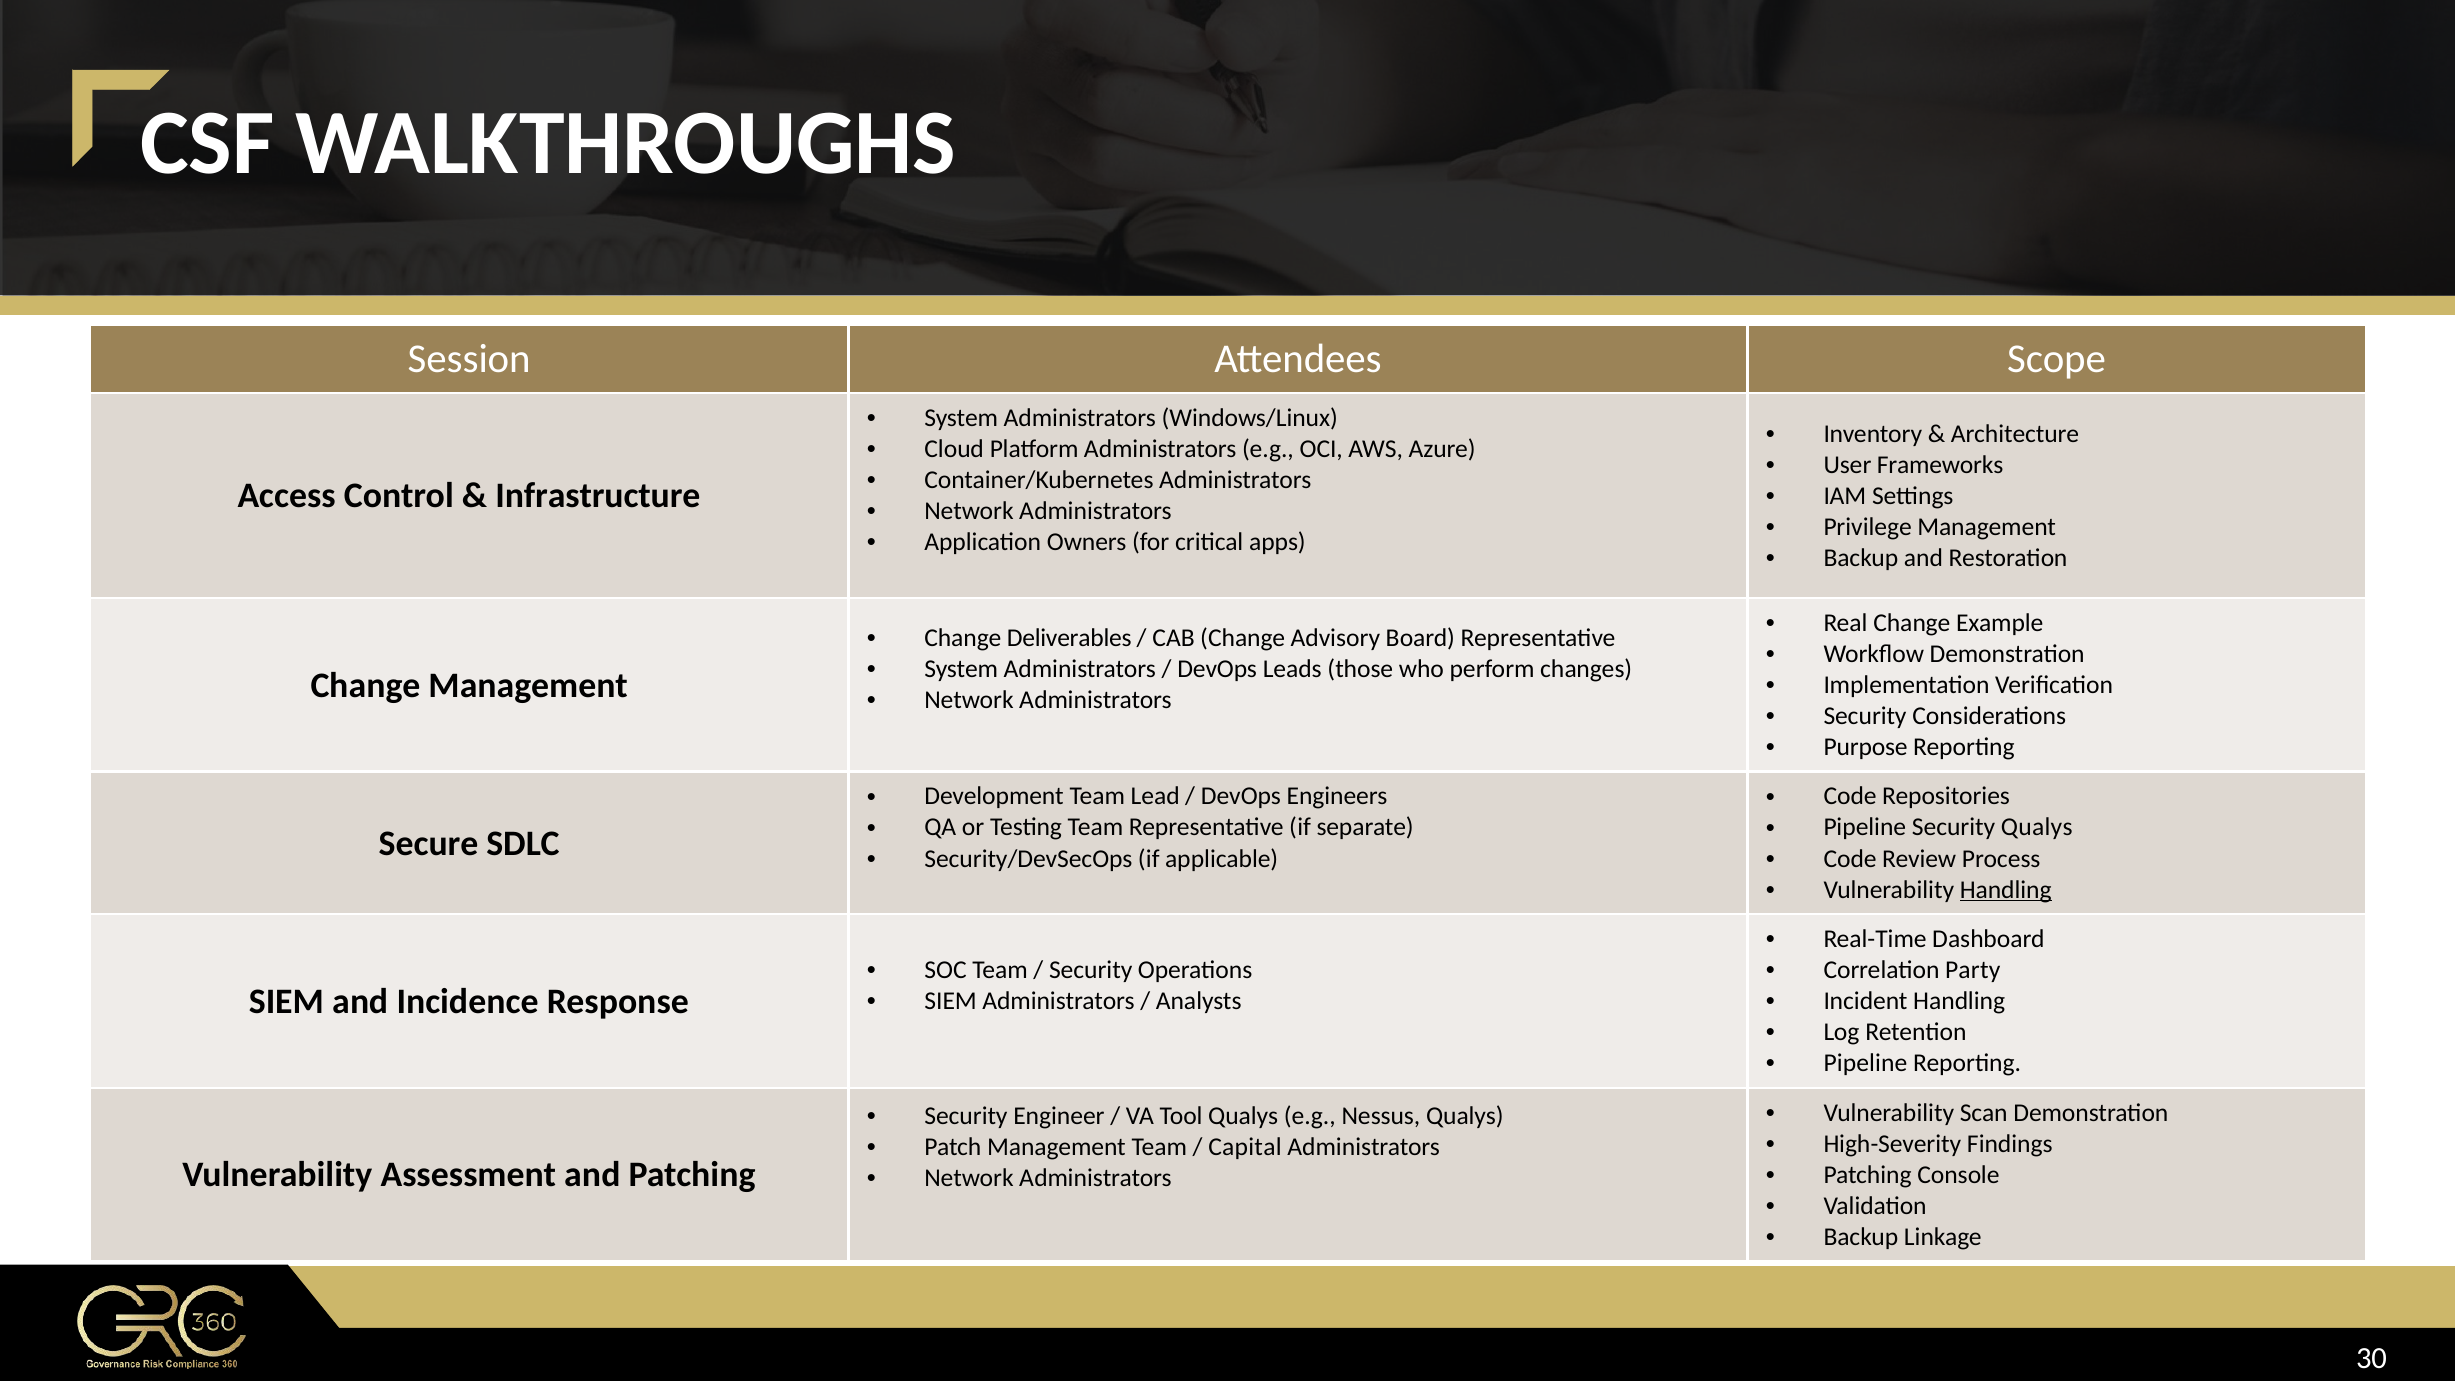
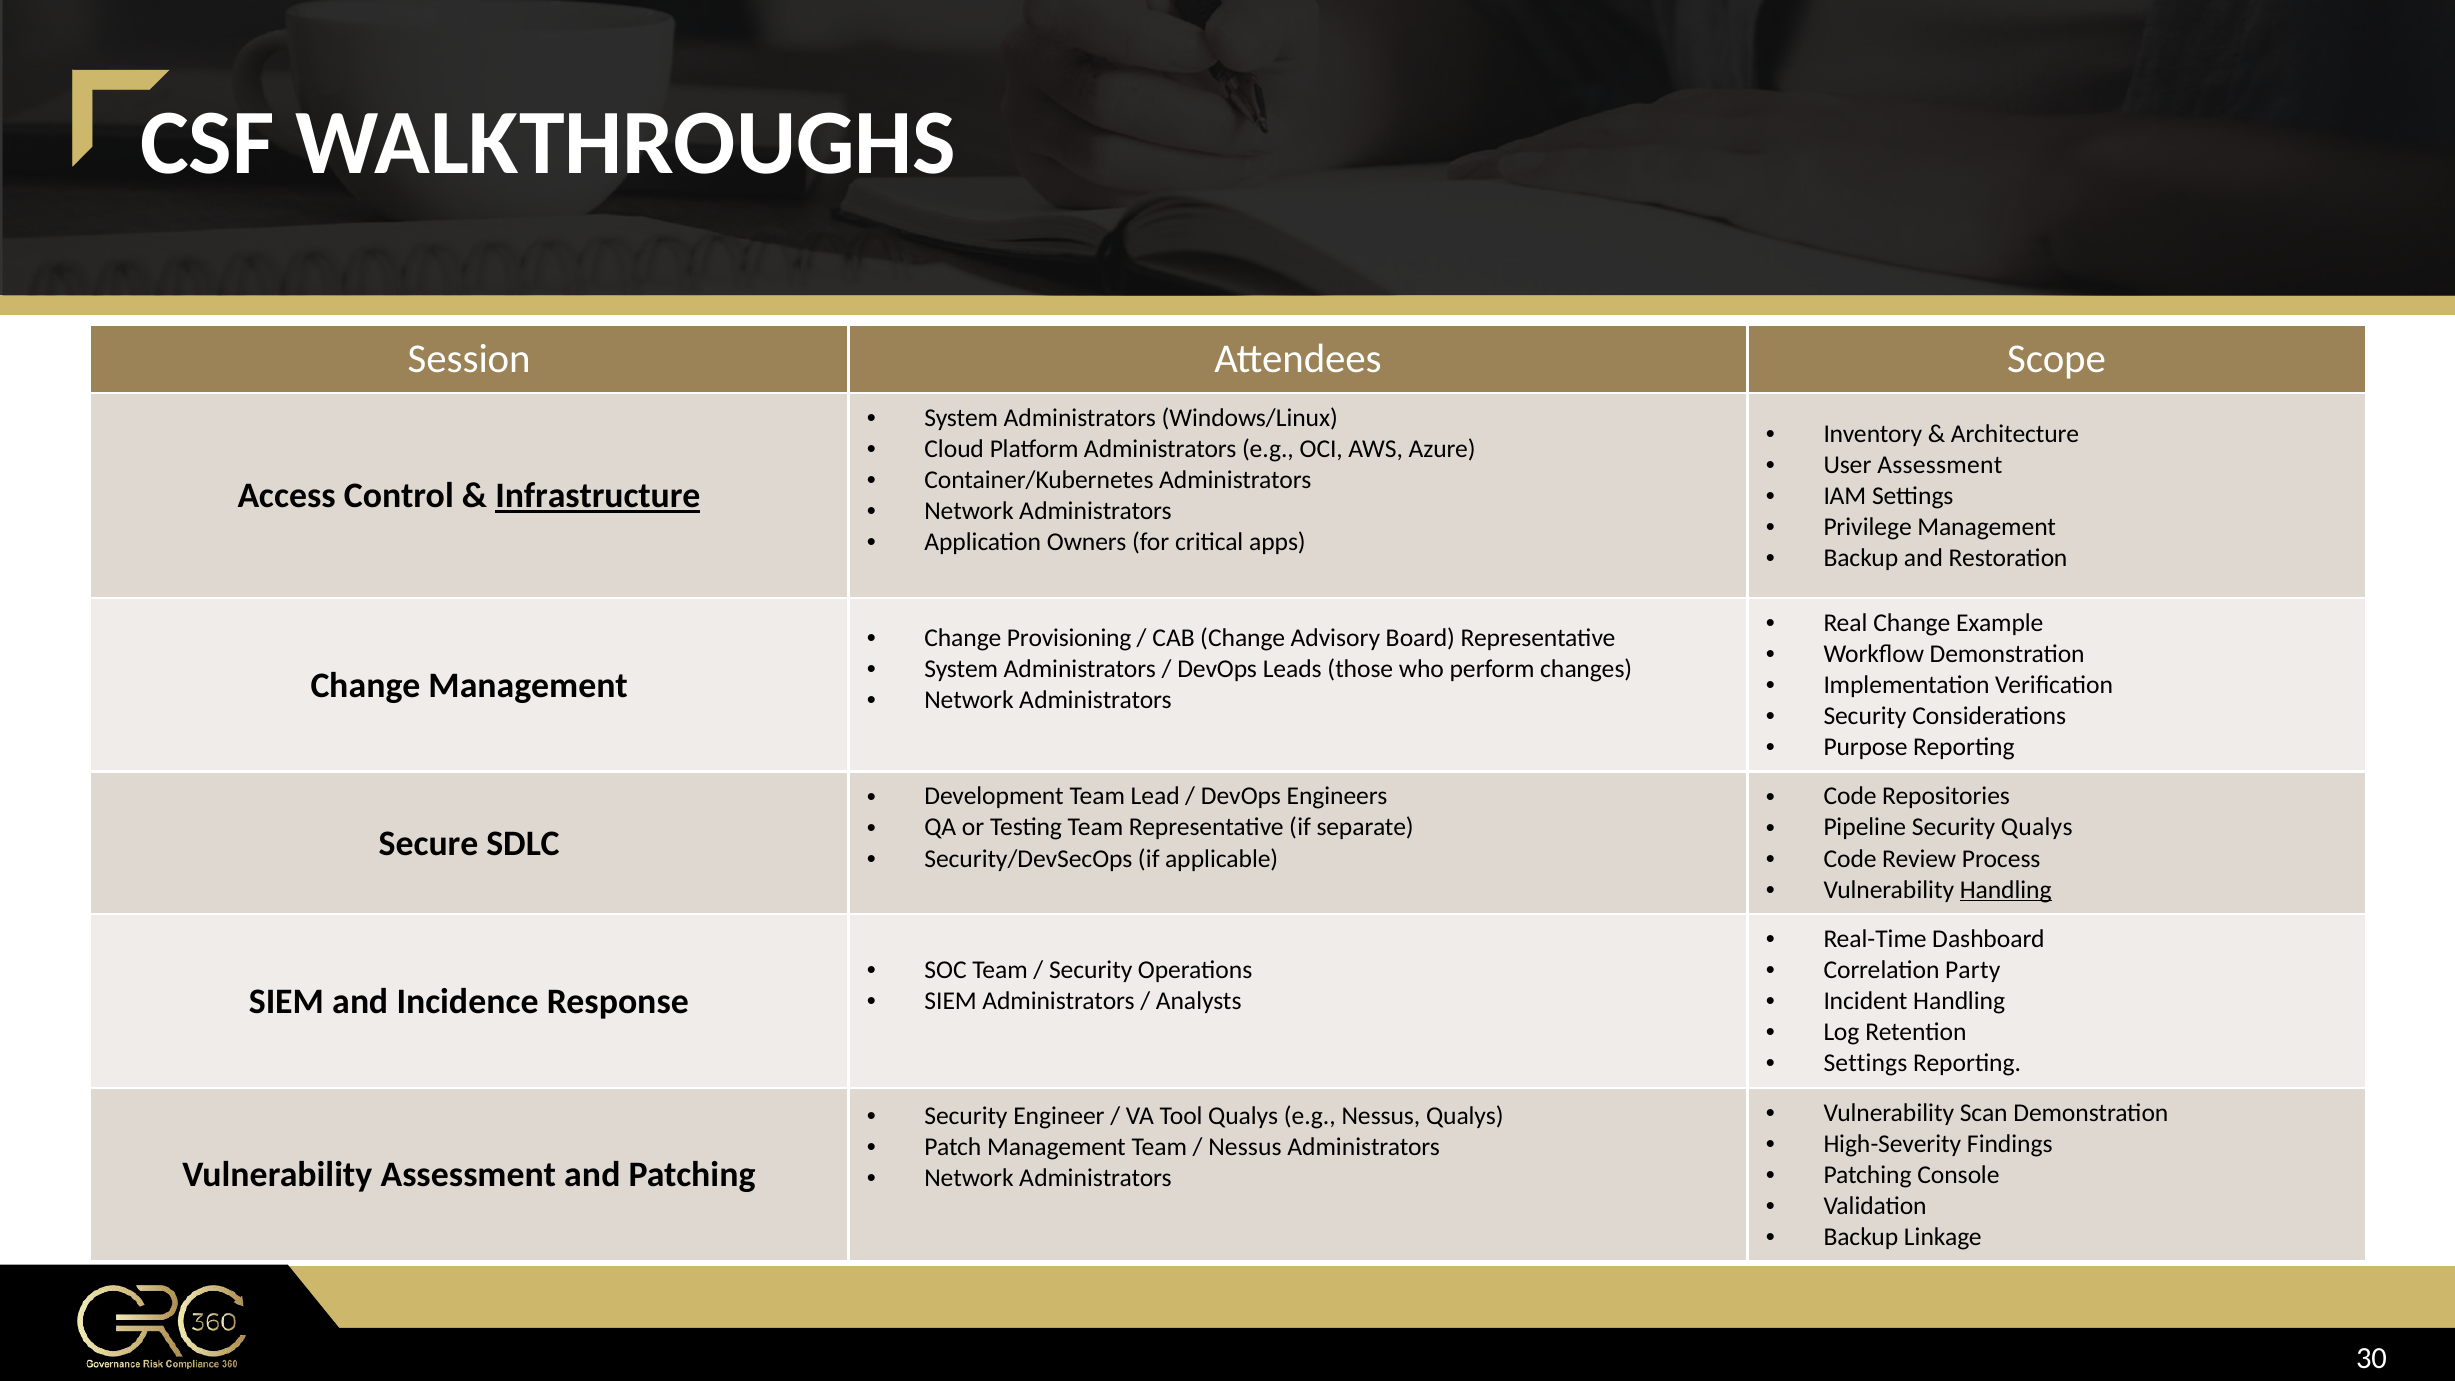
User Frameworks: Frameworks -> Assessment
Infrastructure underline: none -> present
Deliverables: Deliverables -> Provisioning
Pipeline at (1865, 1063): Pipeline -> Settings
Capital at (1245, 1147): Capital -> Nessus
